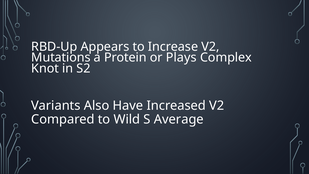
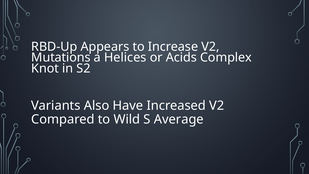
Protein: Protein -> Helices
Plays: Plays -> Acids
